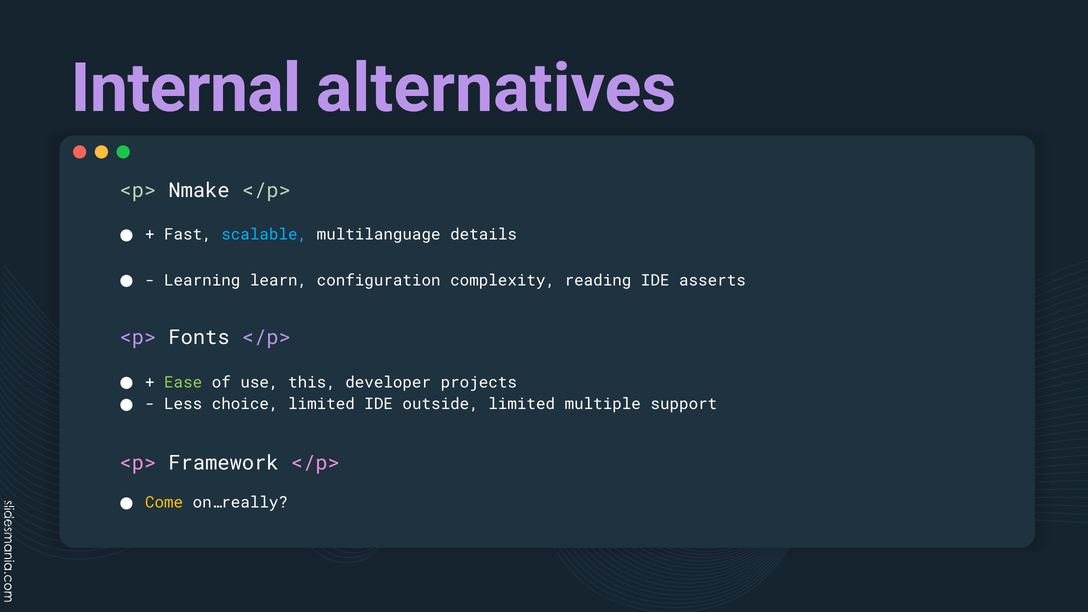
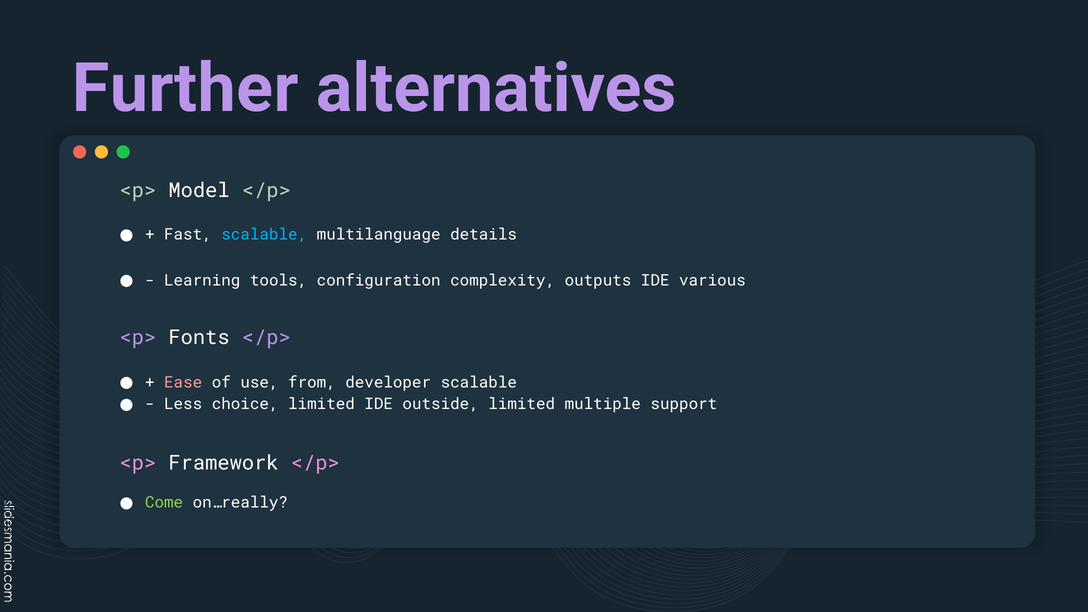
Internal: Internal -> Further
Nmake: Nmake -> Model
learn: learn -> tools
reading: reading -> outputs
asserts: asserts -> various
Ease colour: light green -> pink
this: this -> from
developer projects: projects -> scalable
Come colour: yellow -> light green
